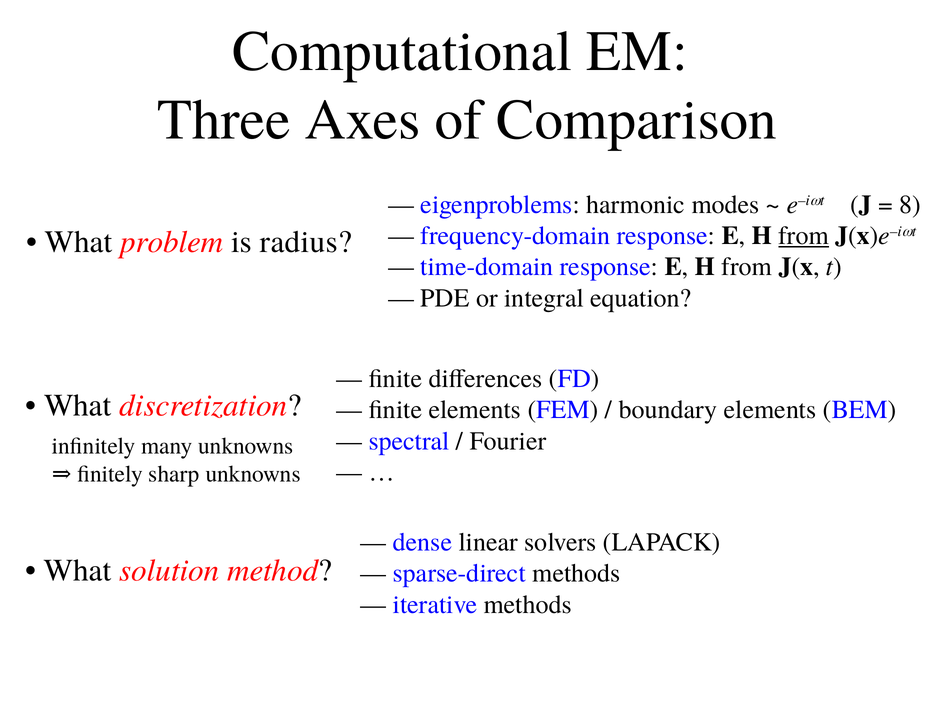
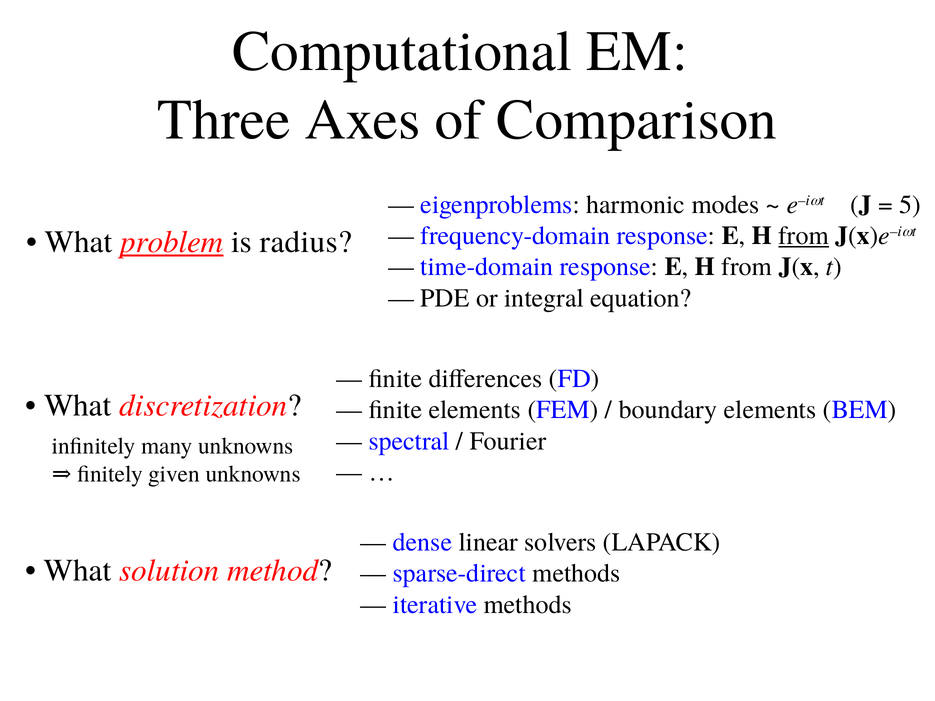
8: 8 -> 5
problem underline: none -> present
sharp: sharp -> given
